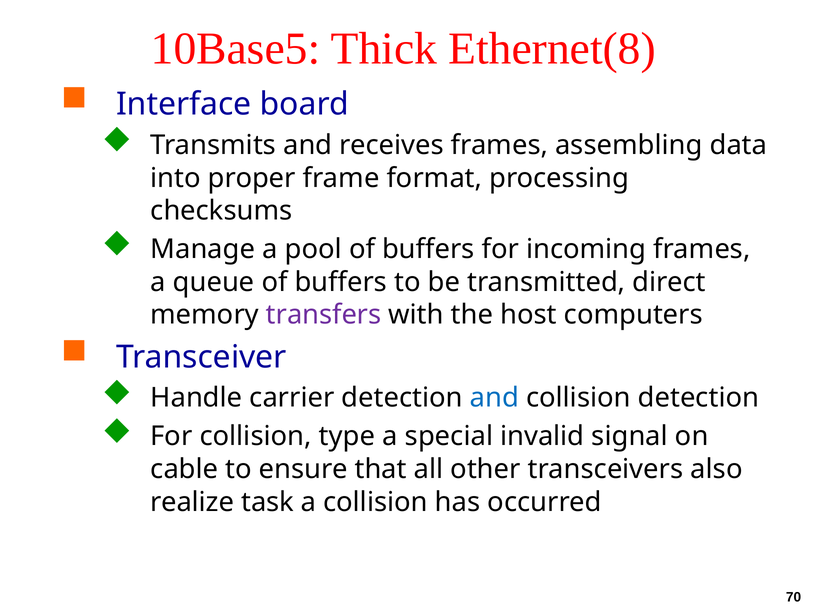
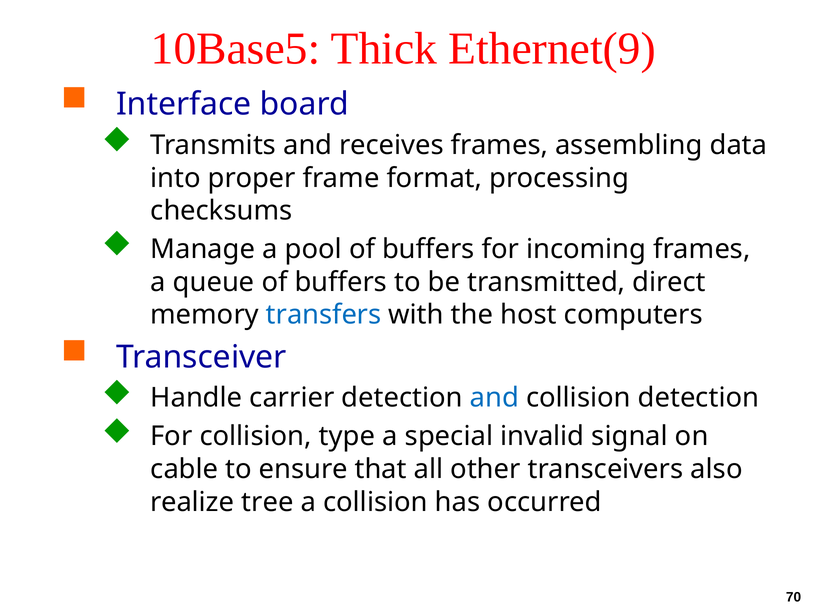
Ethernet(8: Ethernet(8 -> Ethernet(9
transfers colour: purple -> blue
task: task -> tree
